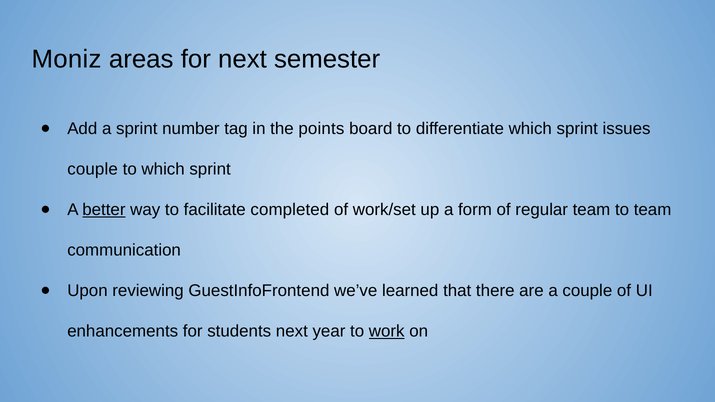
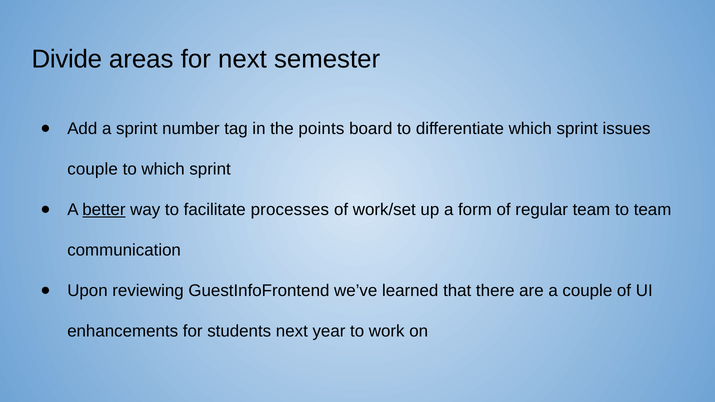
Moniz: Moniz -> Divide
completed: completed -> processes
work underline: present -> none
